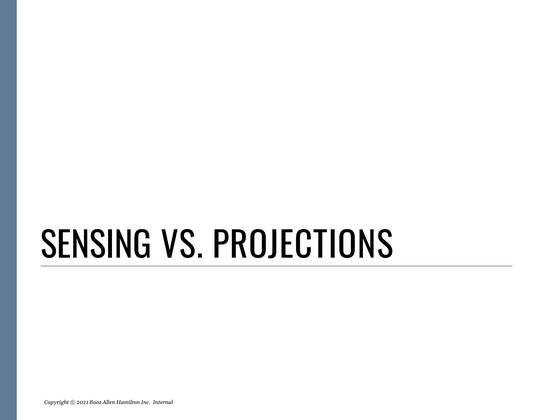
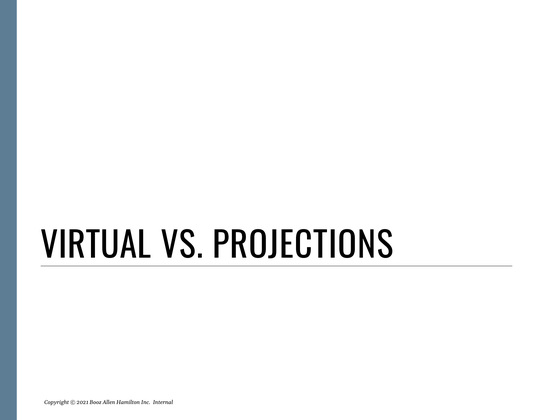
SENSING: SENSING -> VIRTUAL
